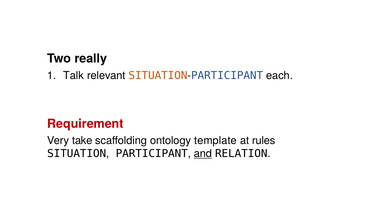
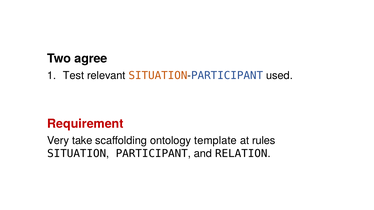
really: really -> agree
Talk: Talk -> Test
each: each -> used
and underline: present -> none
